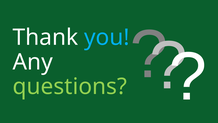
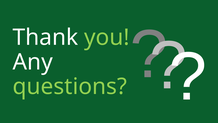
you colour: light blue -> light green
